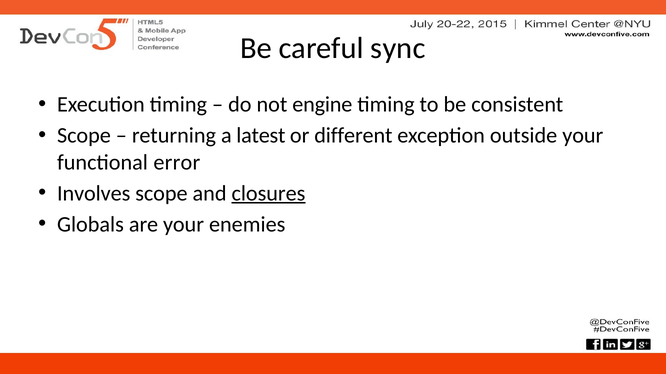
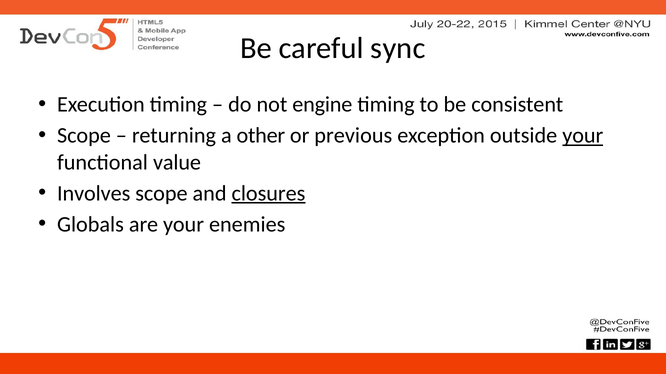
latest: latest -> other
different: different -> previous
your at (583, 136) underline: none -> present
error: error -> value
